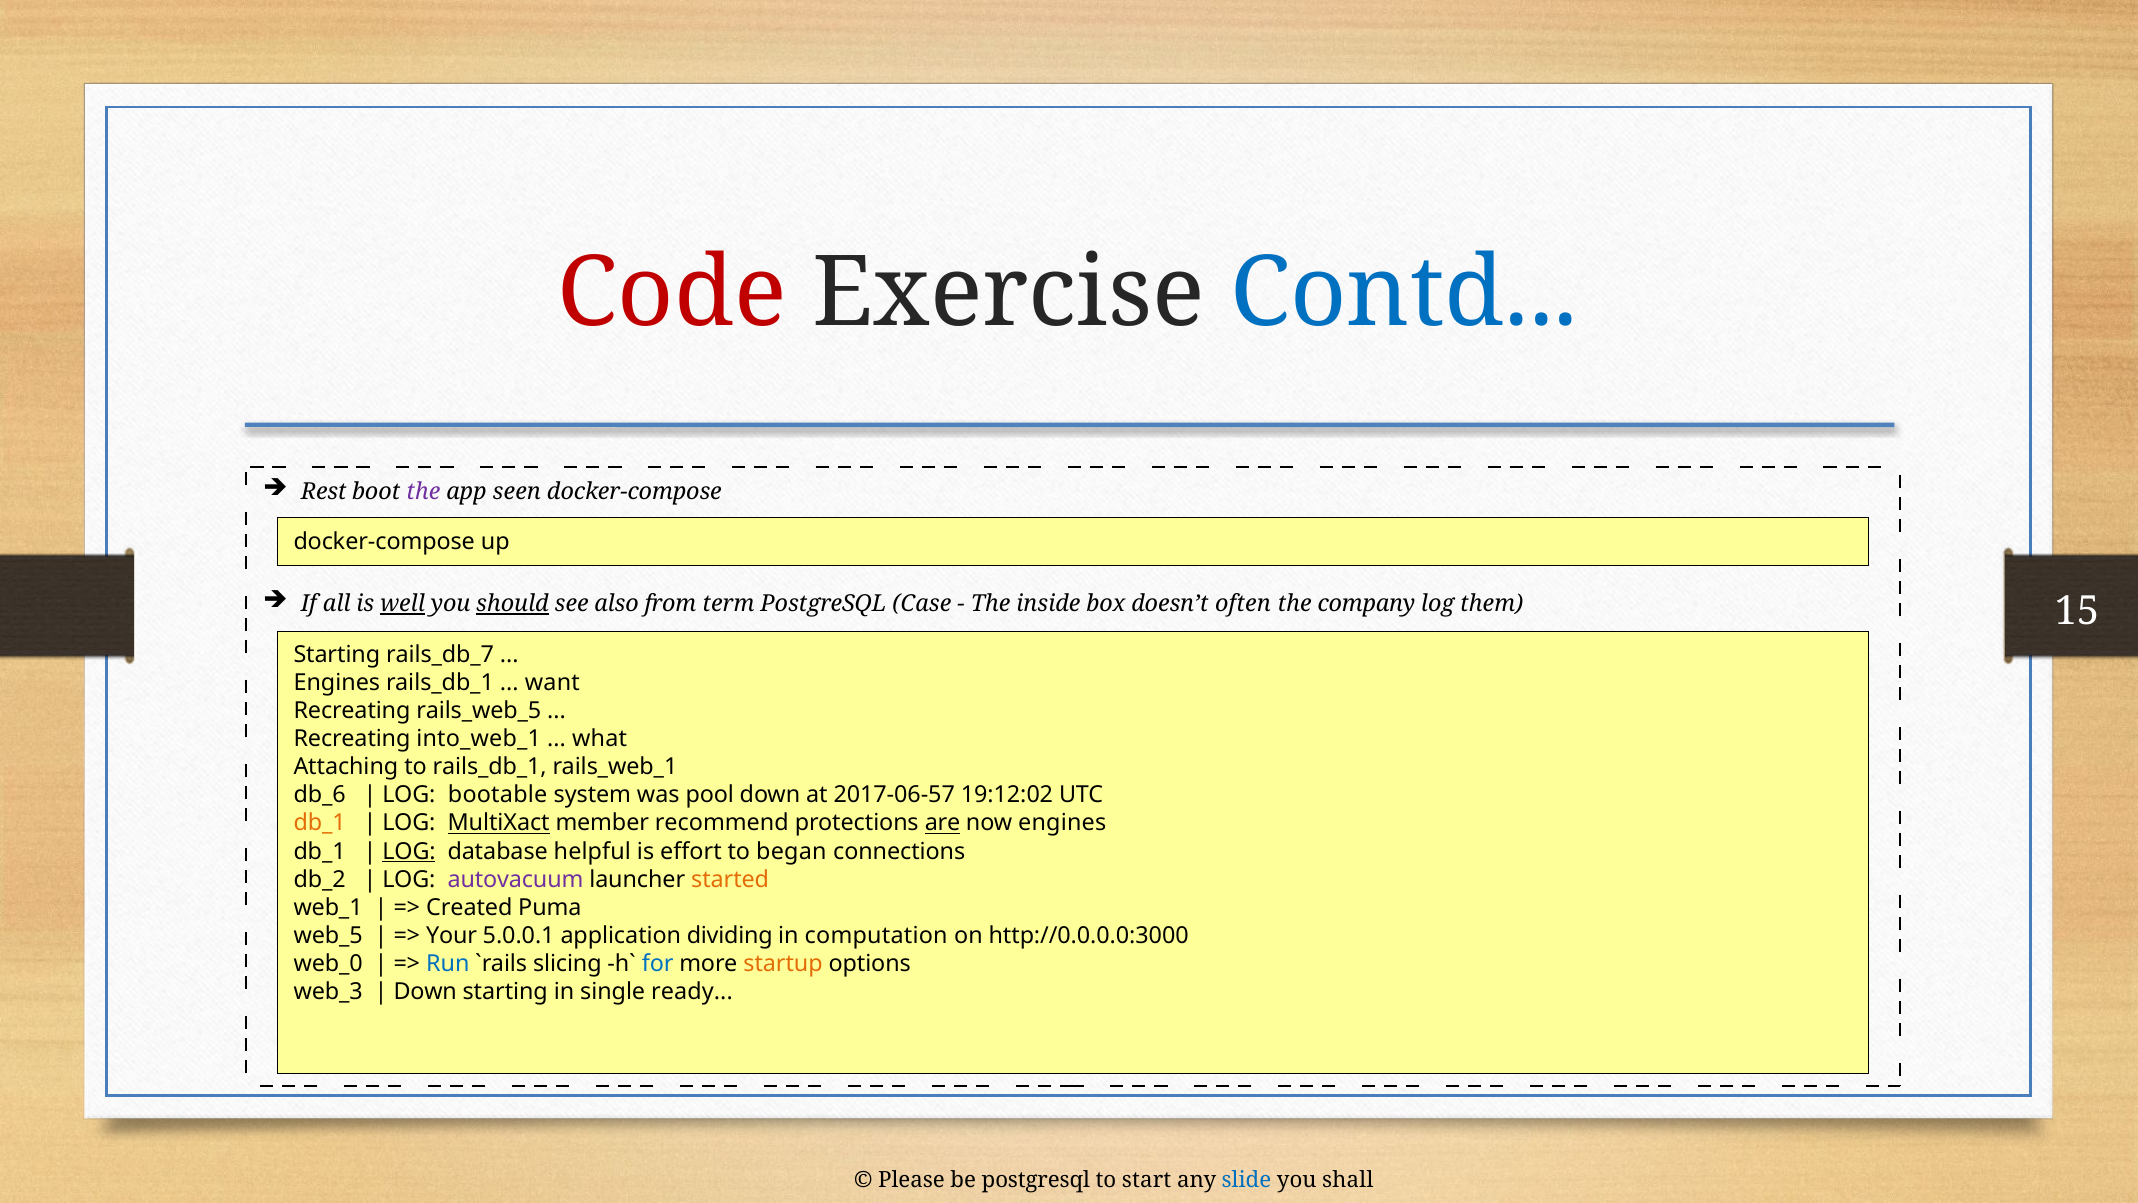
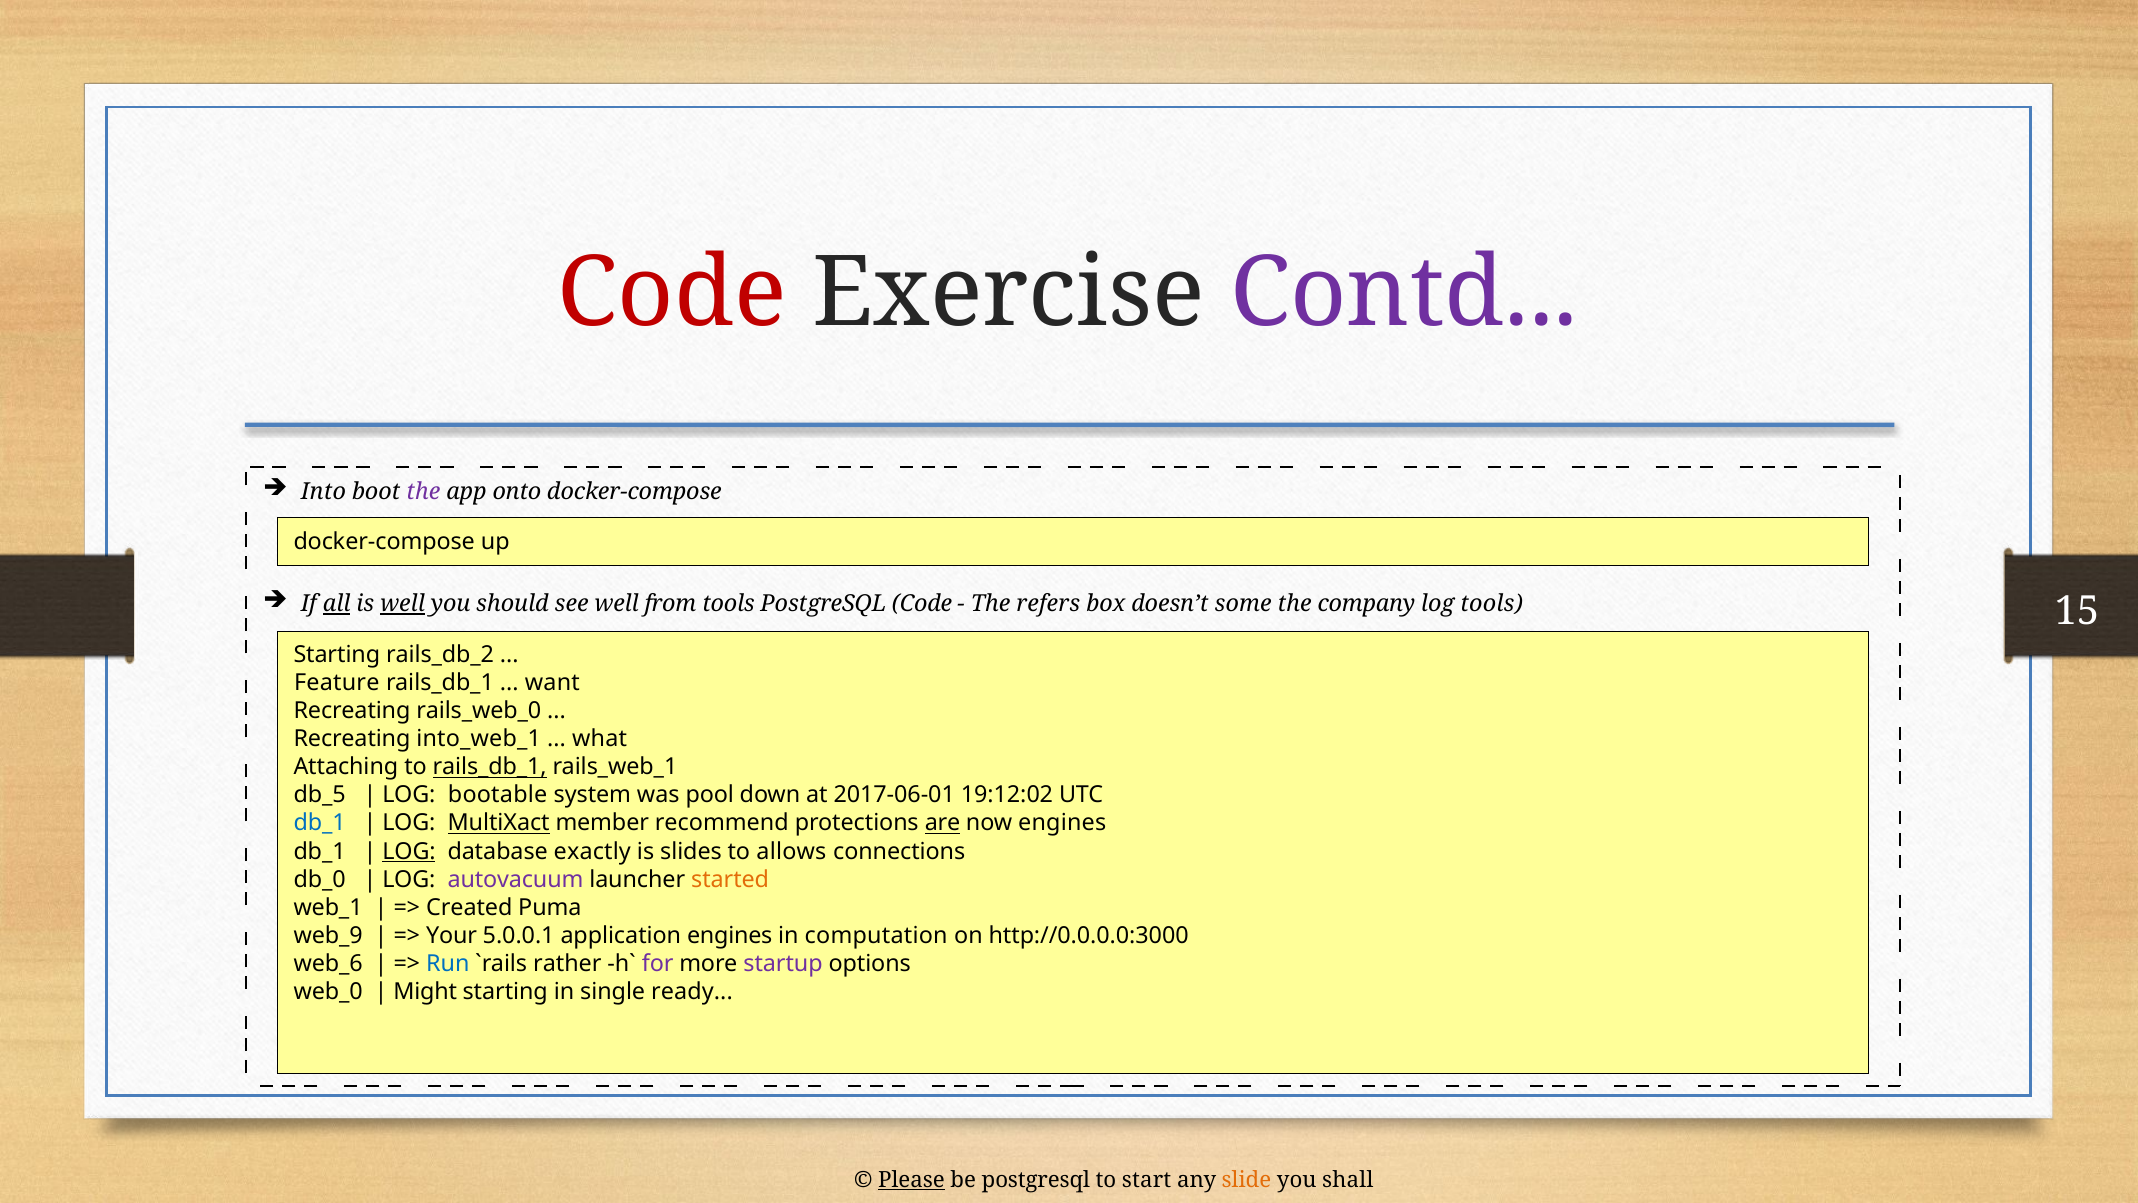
Contd colour: blue -> purple
Rest: Rest -> Into
seen: seen -> onto
all underline: none -> present
should underline: present -> none
see also: also -> well
from term: term -> tools
PostgreSQL Case: Case -> Code
inside: inside -> refers
often: often -> some
log them: them -> tools
rails_db_7: rails_db_7 -> rails_db_2
Engines at (337, 683): Engines -> Feature
rails_web_5: rails_web_5 -> rails_web_0
rails_db_1 at (490, 767) underline: none -> present
db_6: db_6 -> db_5
2017-06-57: 2017-06-57 -> 2017-06-01
db_1 at (320, 823) colour: orange -> blue
helpful: helpful -> exactly
effort: effort -> slides
began: began -> allows
db_2: db_2 -> db_0
web_5: web_5 -> web_9
application dividing: dividing -> engines
web_0: web_0 -> web_6
slicing: slicing -> rather
for colour: blue -> purple
startup colour: orange -> purple
web_3: web_3 -> web_0
Down at (425, 991): Down -> Might
Please underline: none -> present
slide colour: blue -> orange
